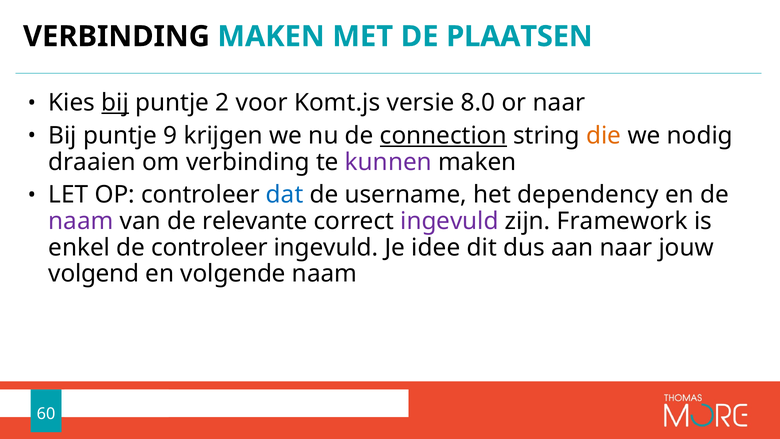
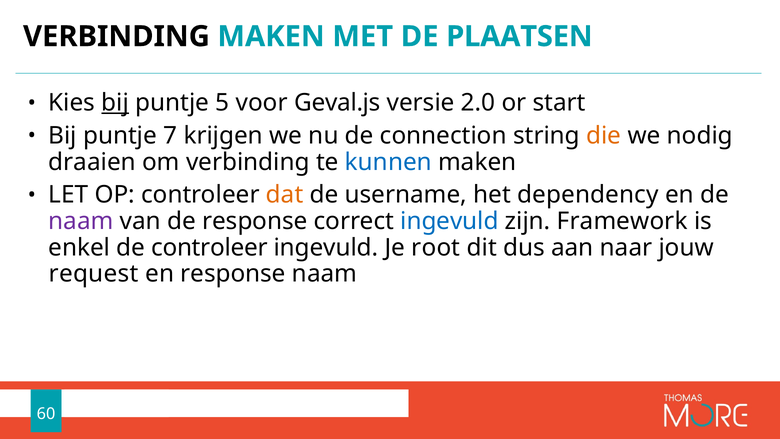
2: 2 -> 5
Komt.js: Komt.js -> Geval.js
8.0: 8.0 -> 2.0
or naar: naar -> start
9: 9 -> 7
connection underline: present -> none
kunnen colour: purple -> blue
dat colour: blue -> orange
de relevante: relevante -> response
ingevuld at (449, 221) colour: purple -> blue
idee: idee -> root
volgend: volgend -> request
en volgende: volgende -> response
